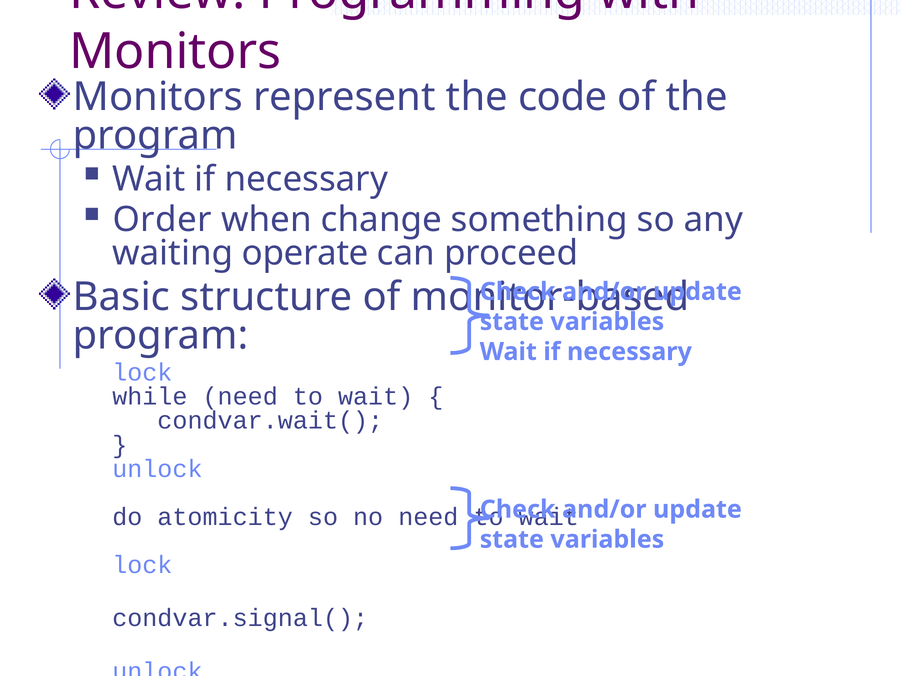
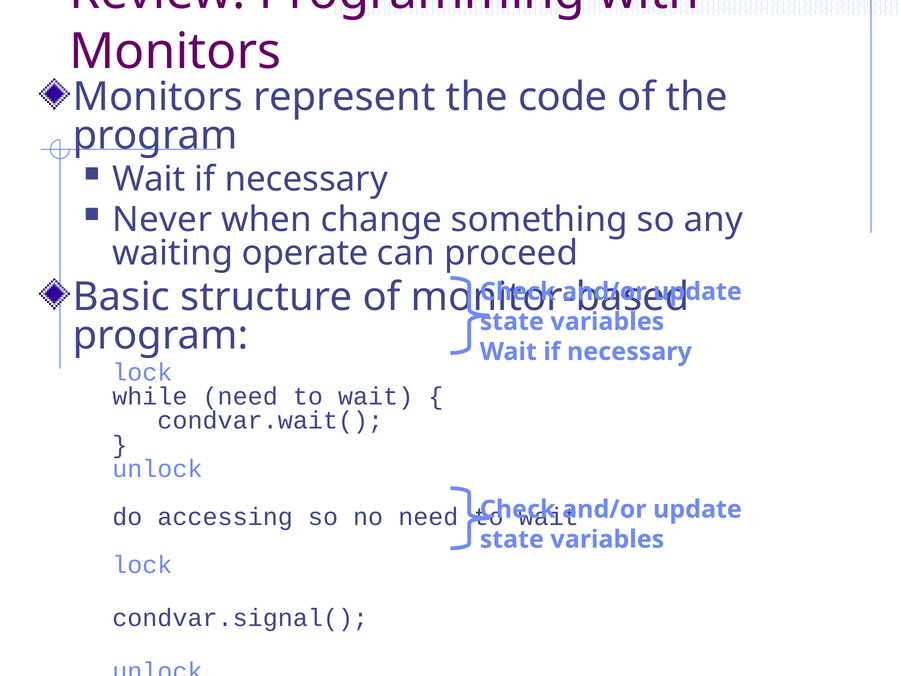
Order: Order -> Never
atomicity: atomicity -> accessing
